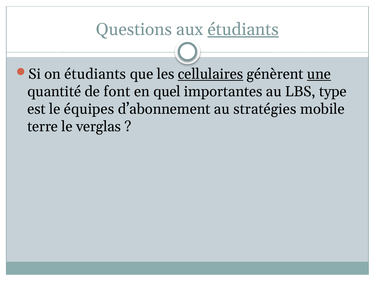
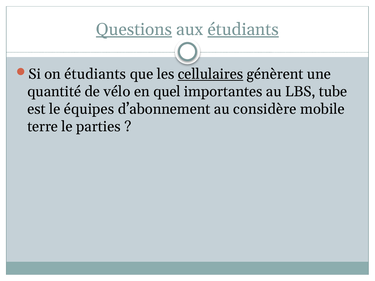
Questions underline: none -> present
une underline: present -> none
font: font -> vélo
type: type -> tube
stratégies: stratégies -> considère
verglas: verglas -> parties
